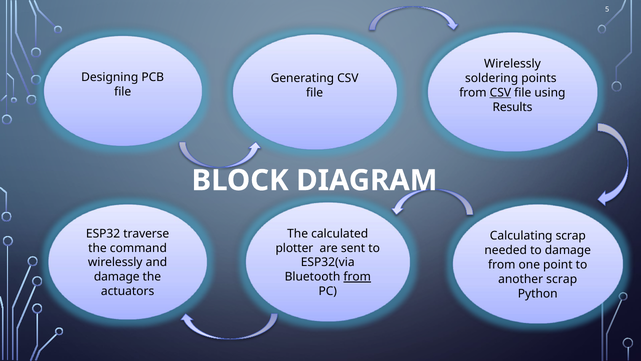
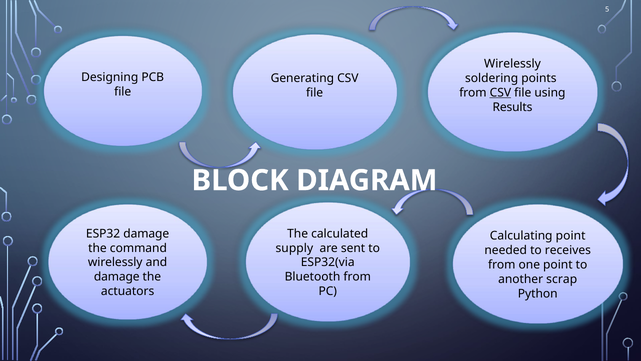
ESP32 traverse: traverse -> damage
Calculating scrap: scrap -> point
plotter: plotter -> supply
to damage: damage -> receives
from at (357, 277) underline: present -> none
